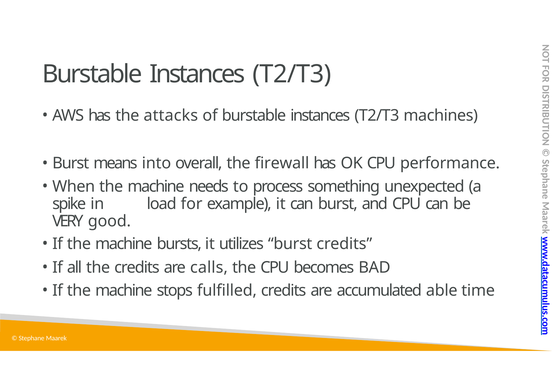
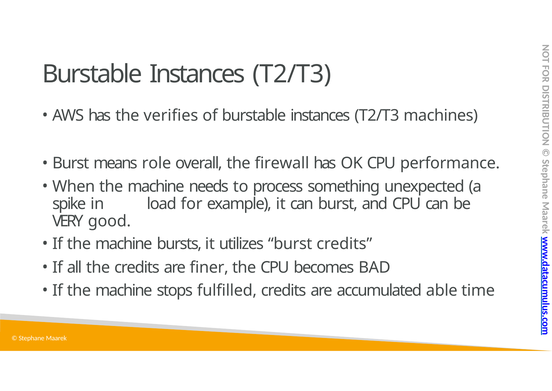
attacks: attacks -> verifies
into: into -> role
calls: calls -> finer
